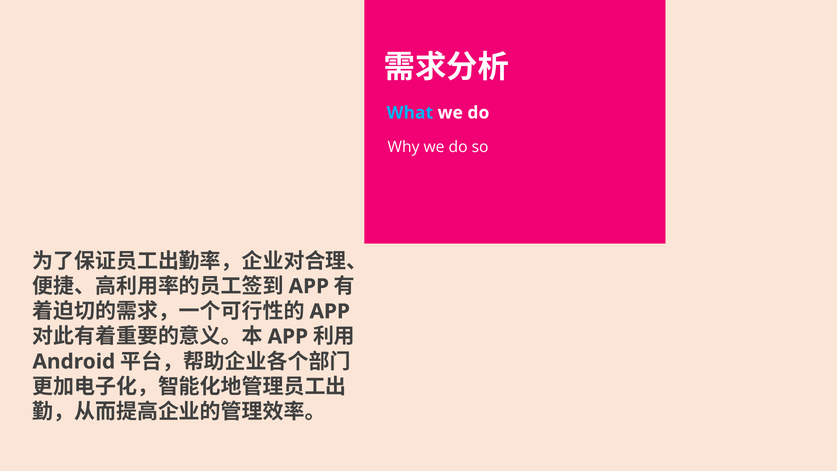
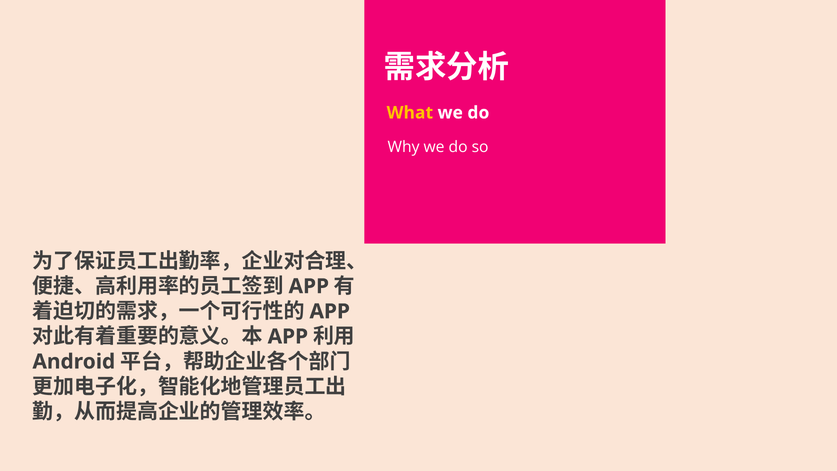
What colour: light blue -> yellow
